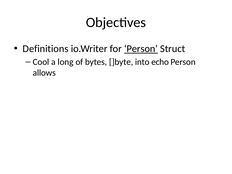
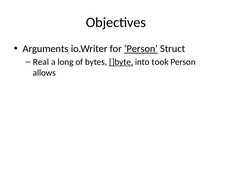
Definitions: Definitions -> Arguments
Cool: Cool -> Real
]byte underline: none -> present
echo: echo -> took
